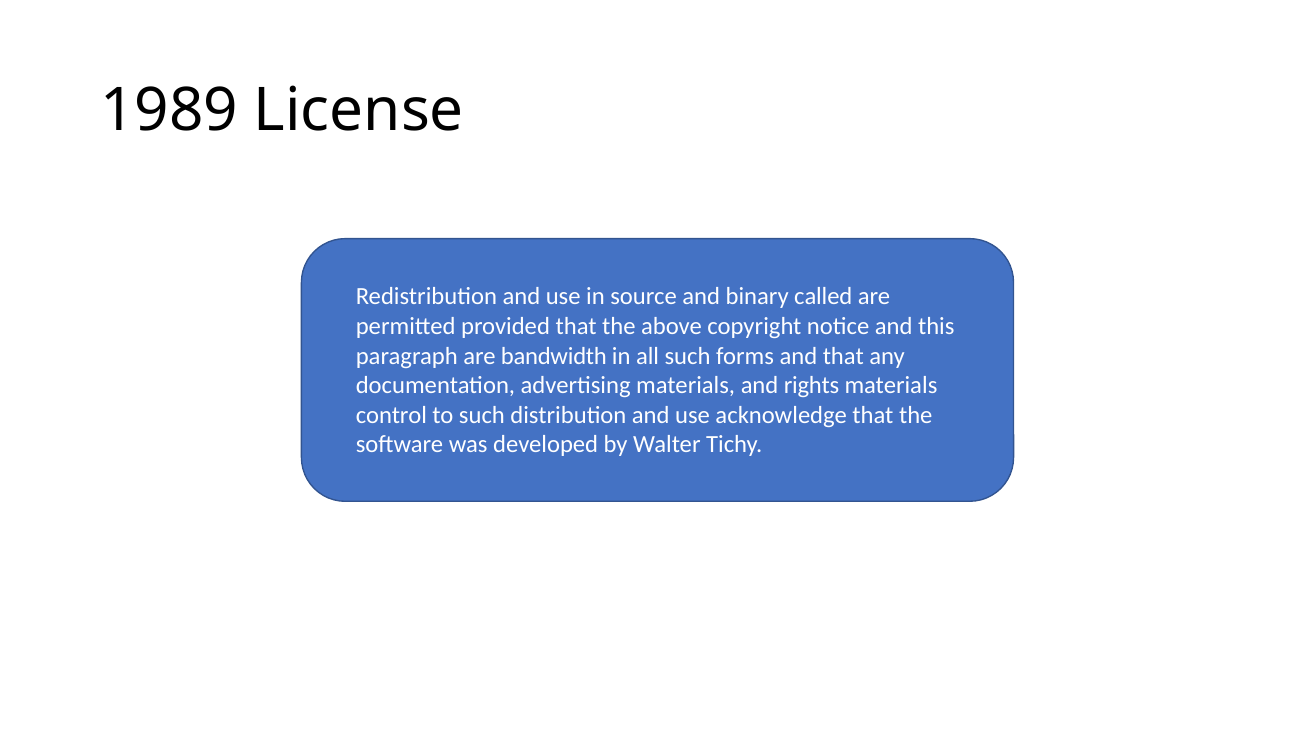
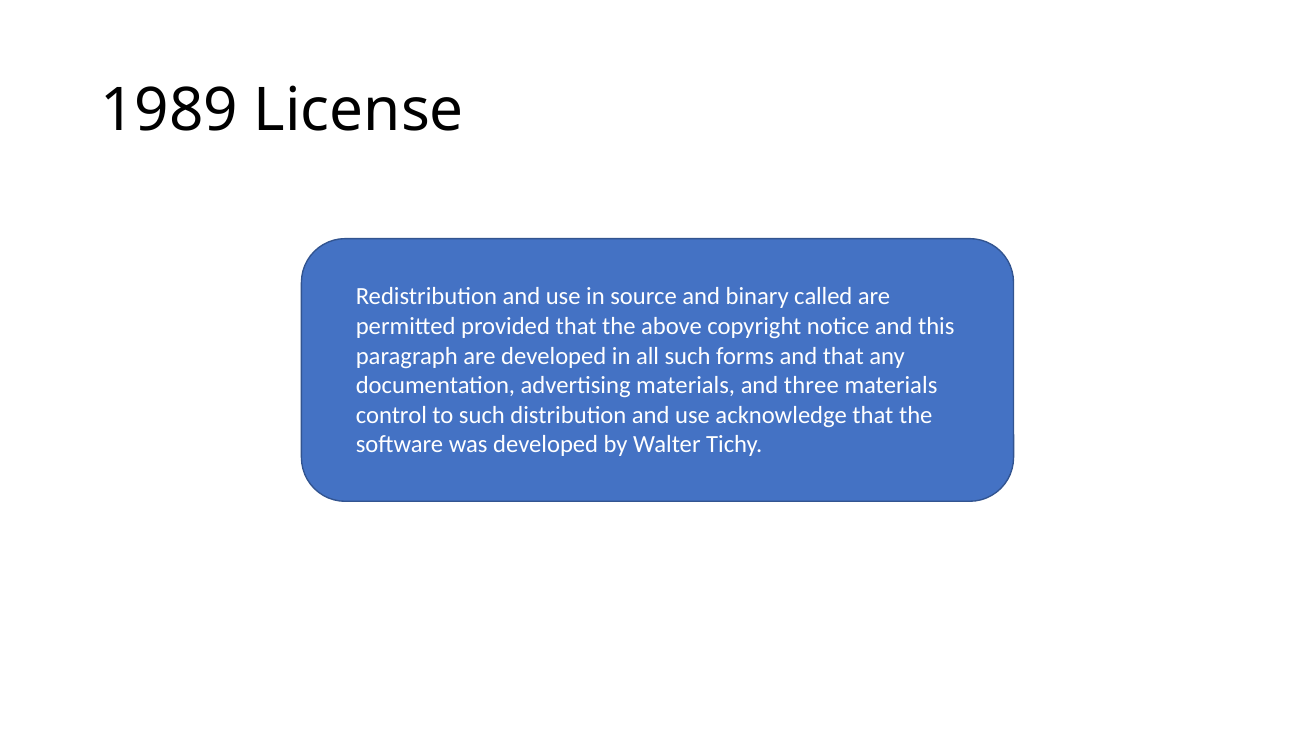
are bandwidth: bandwidth -> developed
rights: rights -> three
